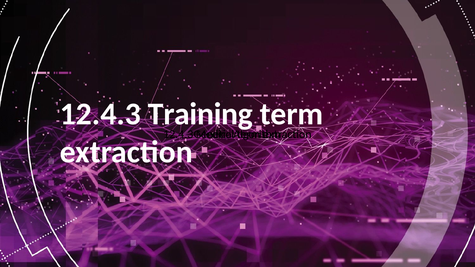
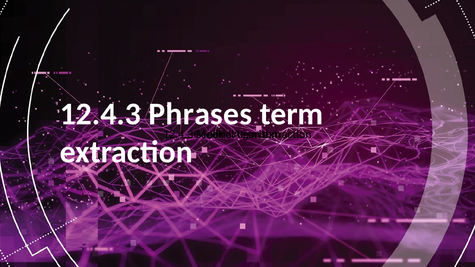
Training: Training -> Phrases
